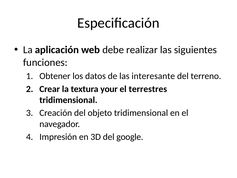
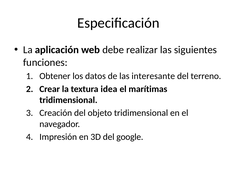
your: your -> idea
terrestres: terrestres -> marítimas
